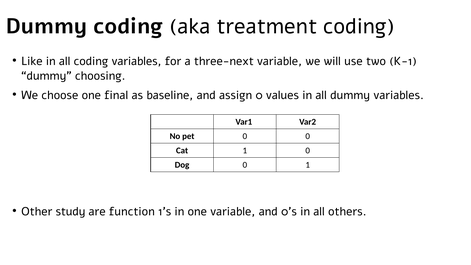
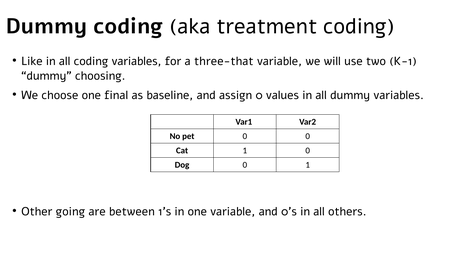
three-next: three-next -> three-that
study: study -> going
function: function -> between
